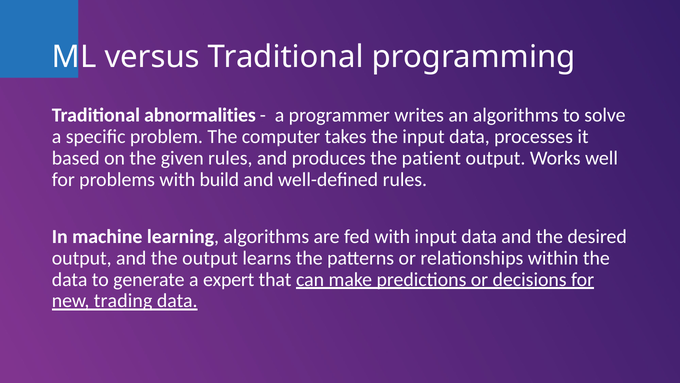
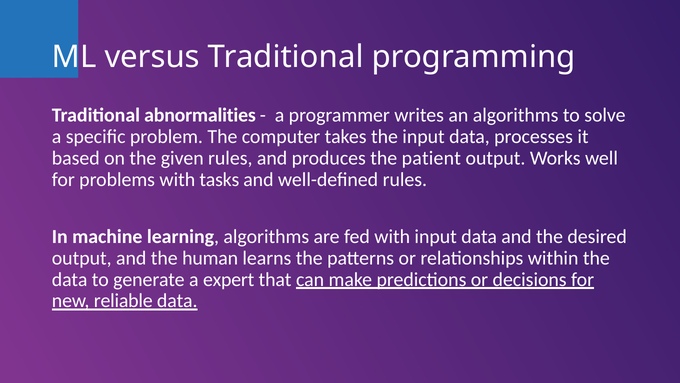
build: build -> tasks
the output: output -> human
trading: trading -> reliable
